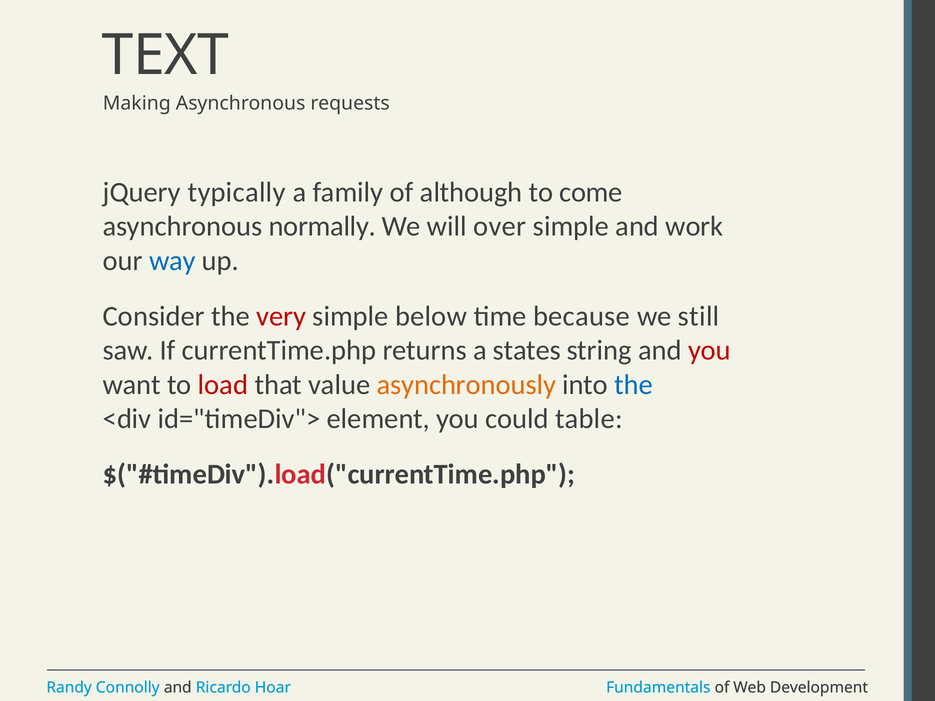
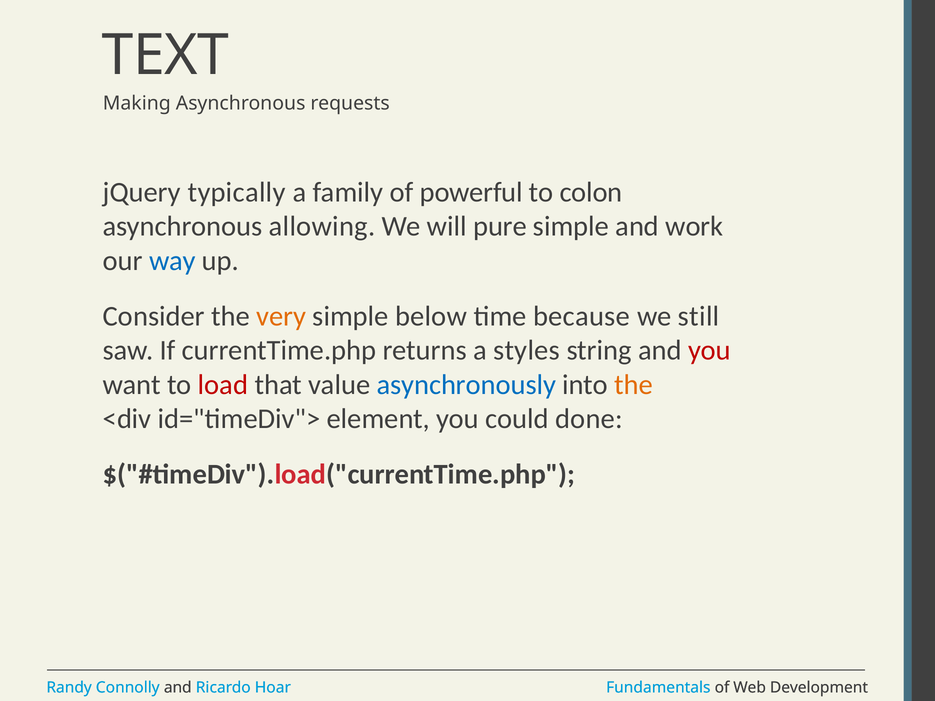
although: although -> powerful
come: come -> colon
normally: normally -> allowing
over: over -> pure
very colour: red -> orange
states: states -> styles
asynchronously colour: orange -> blue
the at (634, 385) colour: blue -> orange
table: table -> done
